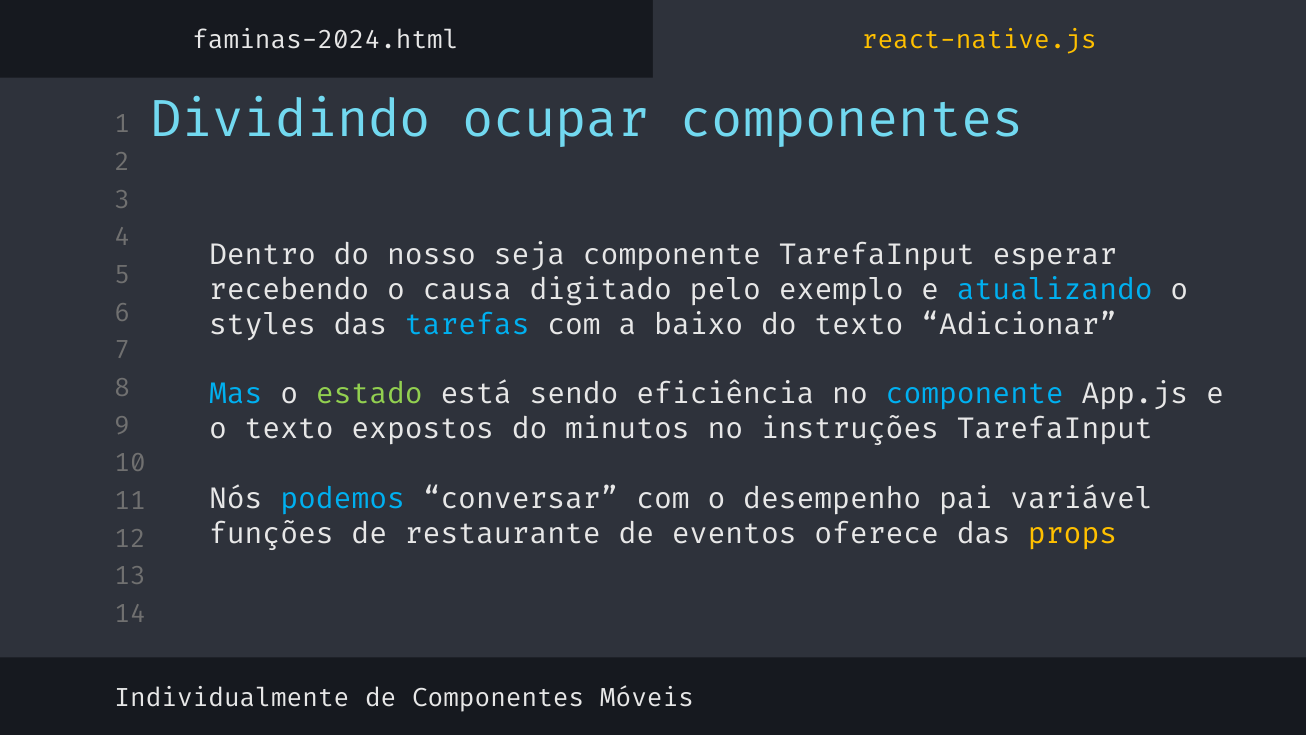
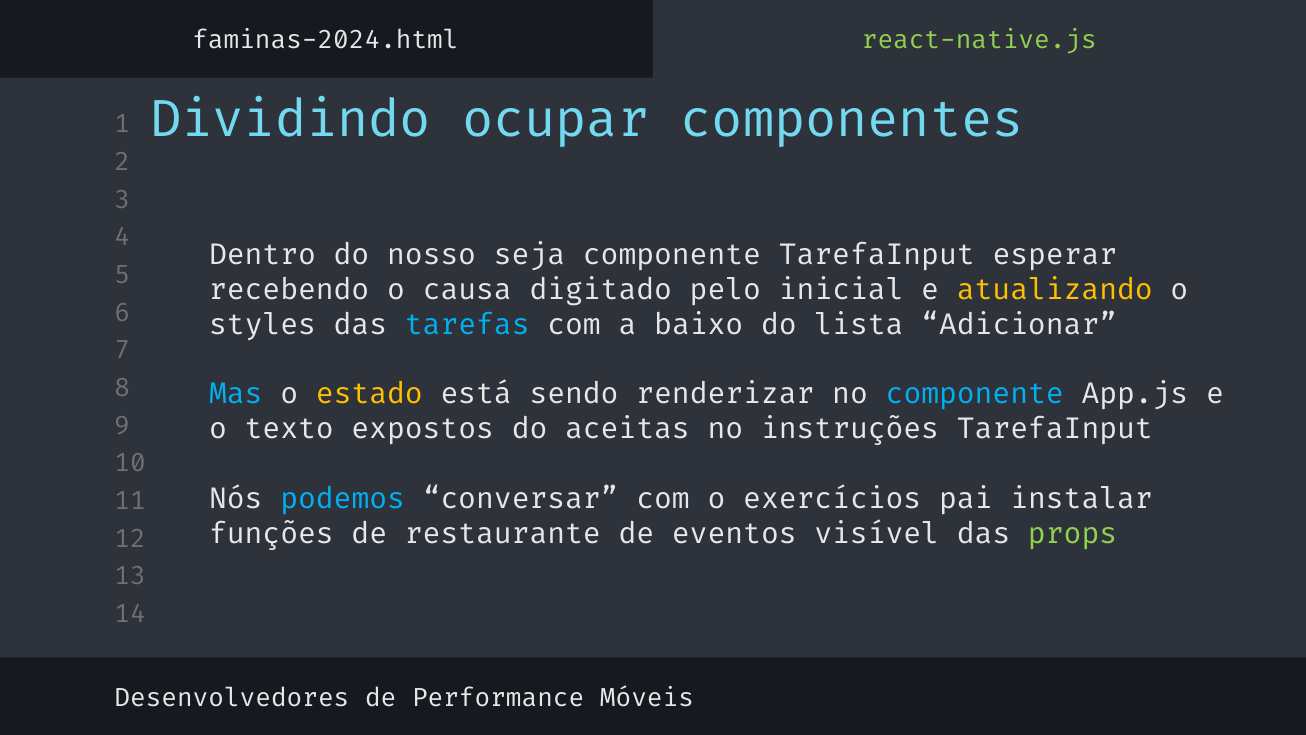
react-native.js colour: yellow -> light green
exemplo: exemplo -> inicial
atualizando colour: light blue -> yellow
do texto: texto -> lista
estado colour: light green -> yellow
eficiência: eficiência -> renderizar
minutos: minutos -> aceitas
desempenho: desempenho -> exercícios
variável: variável -> instalar
oferece: oferece -> visível
props colour: yellow -> light green
Individualmente: Individualmente -> Desenvolvedores
de Componentes: Componentes -> Performance
